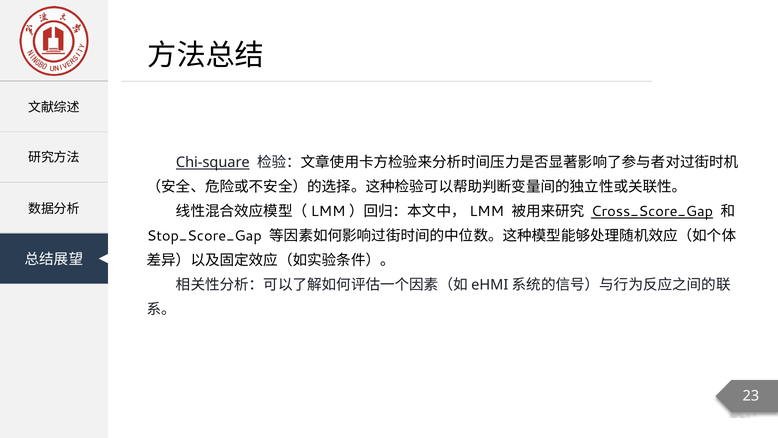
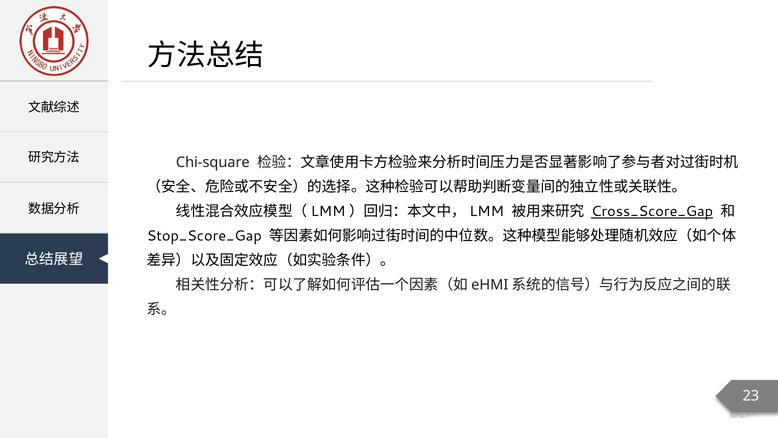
Chi-square underline: present -> none
